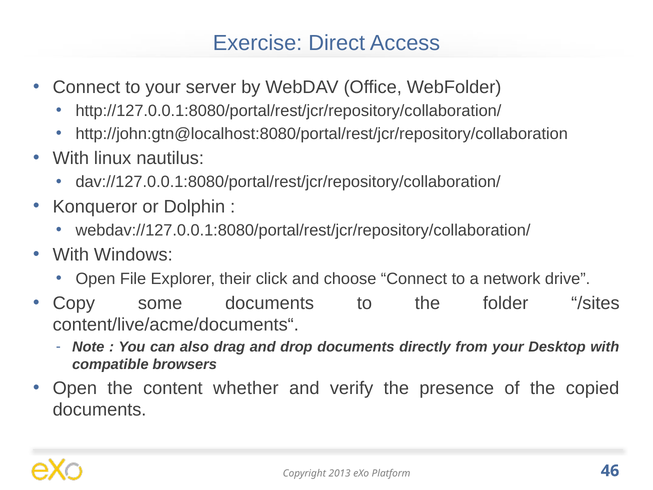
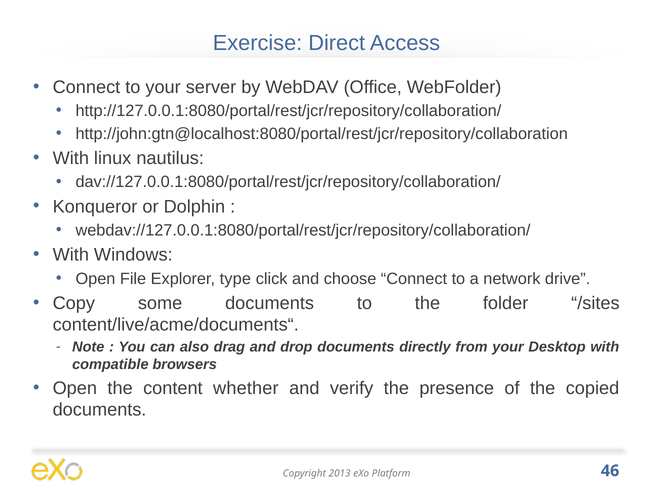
their: their -> type
